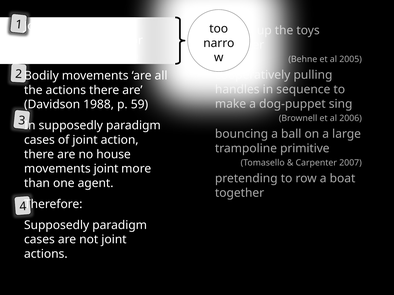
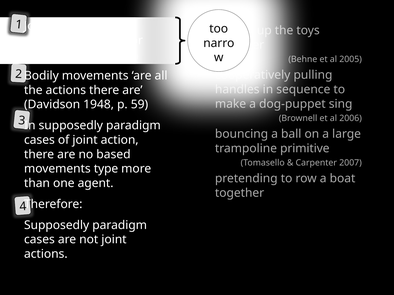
1988: 1988 -> 1948
house: house -> based
movements joint: joint -> type
